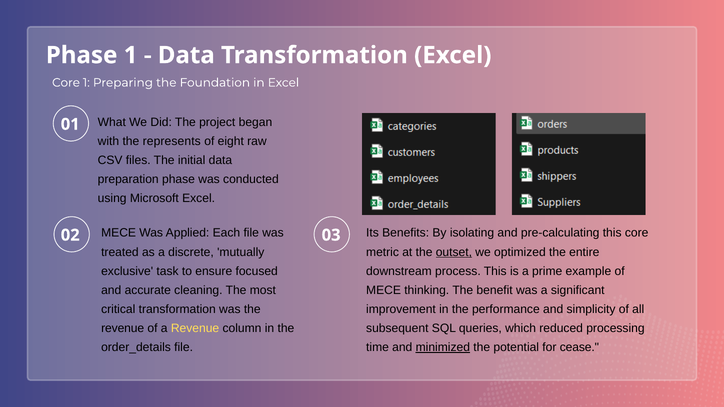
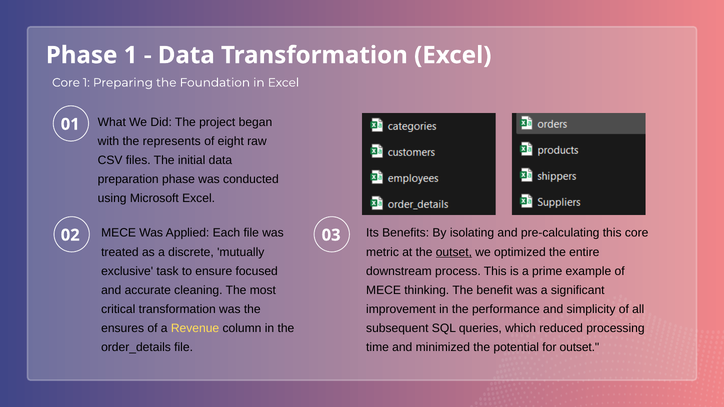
revenue at (123, 328): revenue -> ensures
minimized underline: present -> none
for cease: cease -> outset
